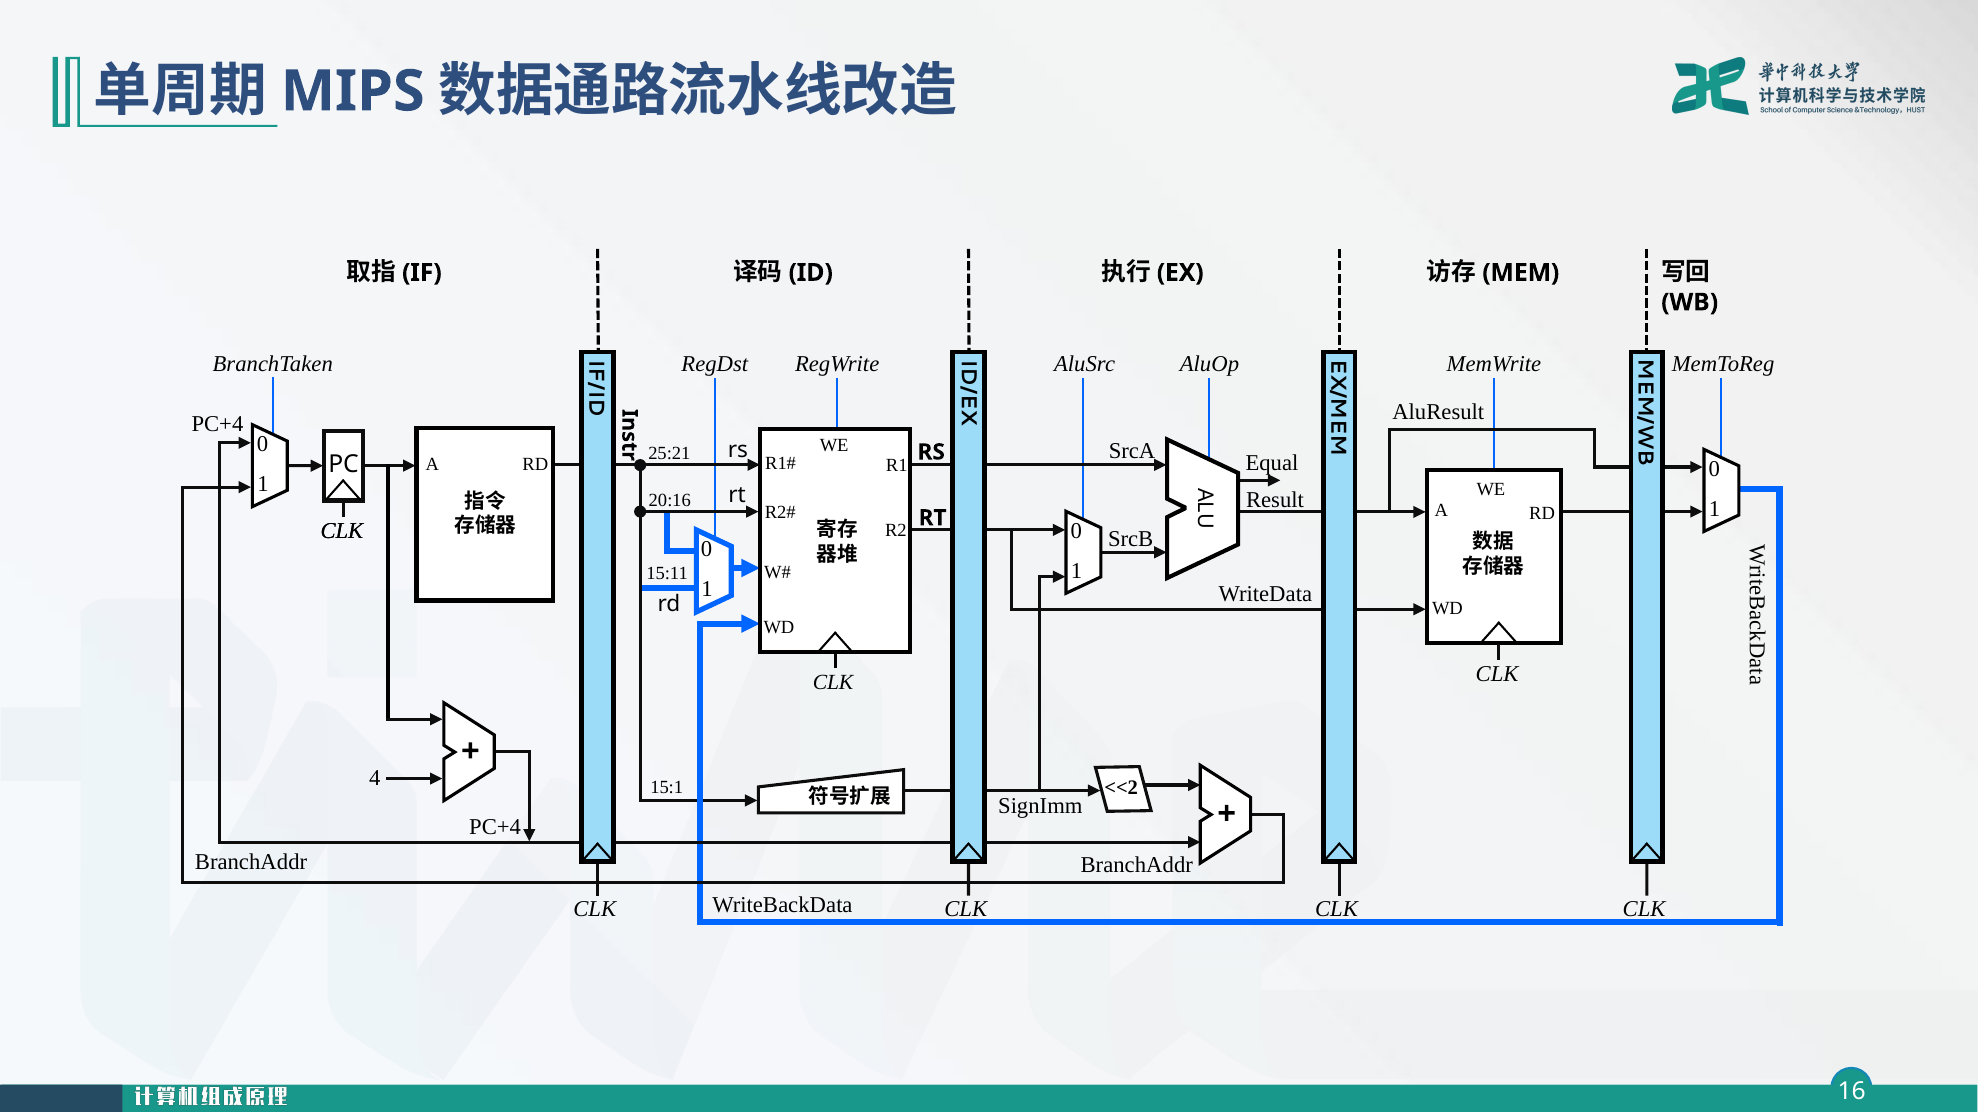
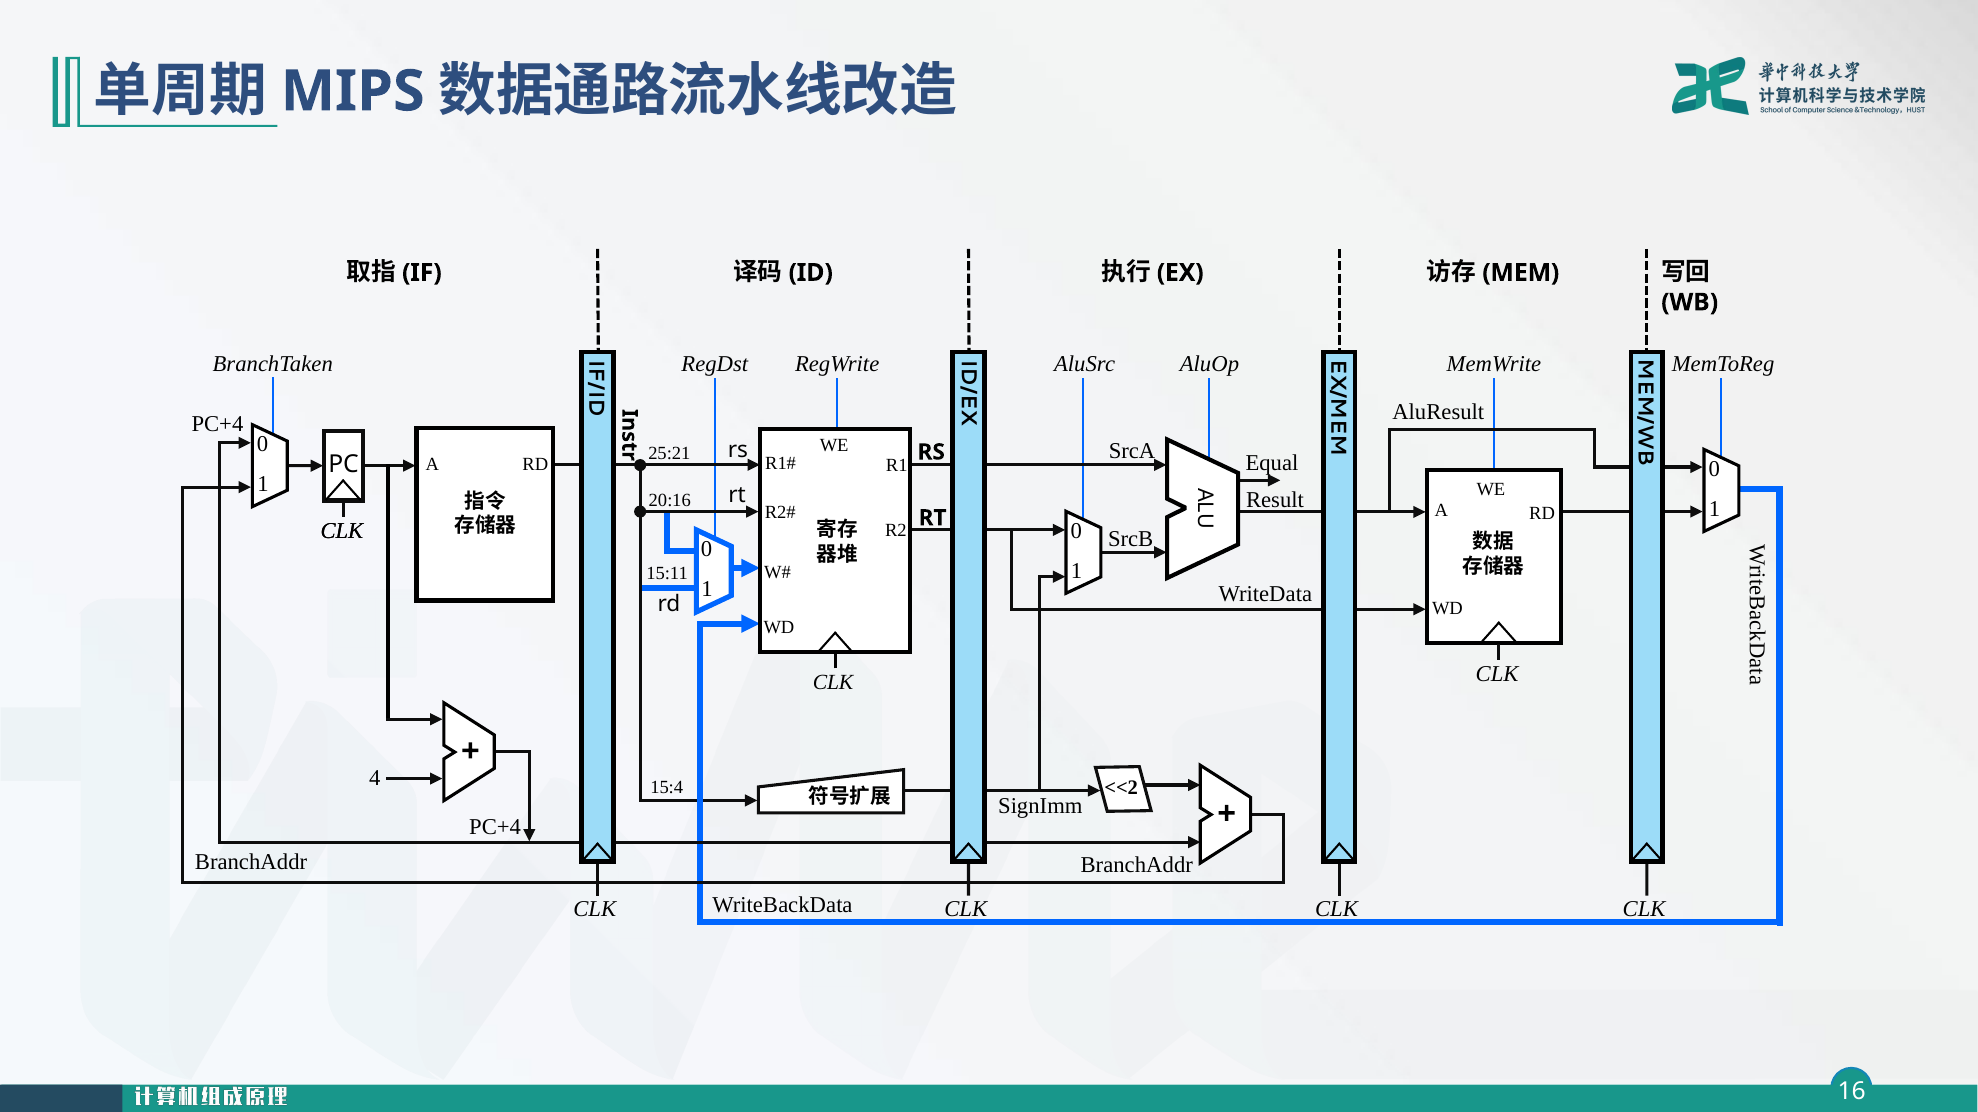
15:1: 15:1 -> 15:4
